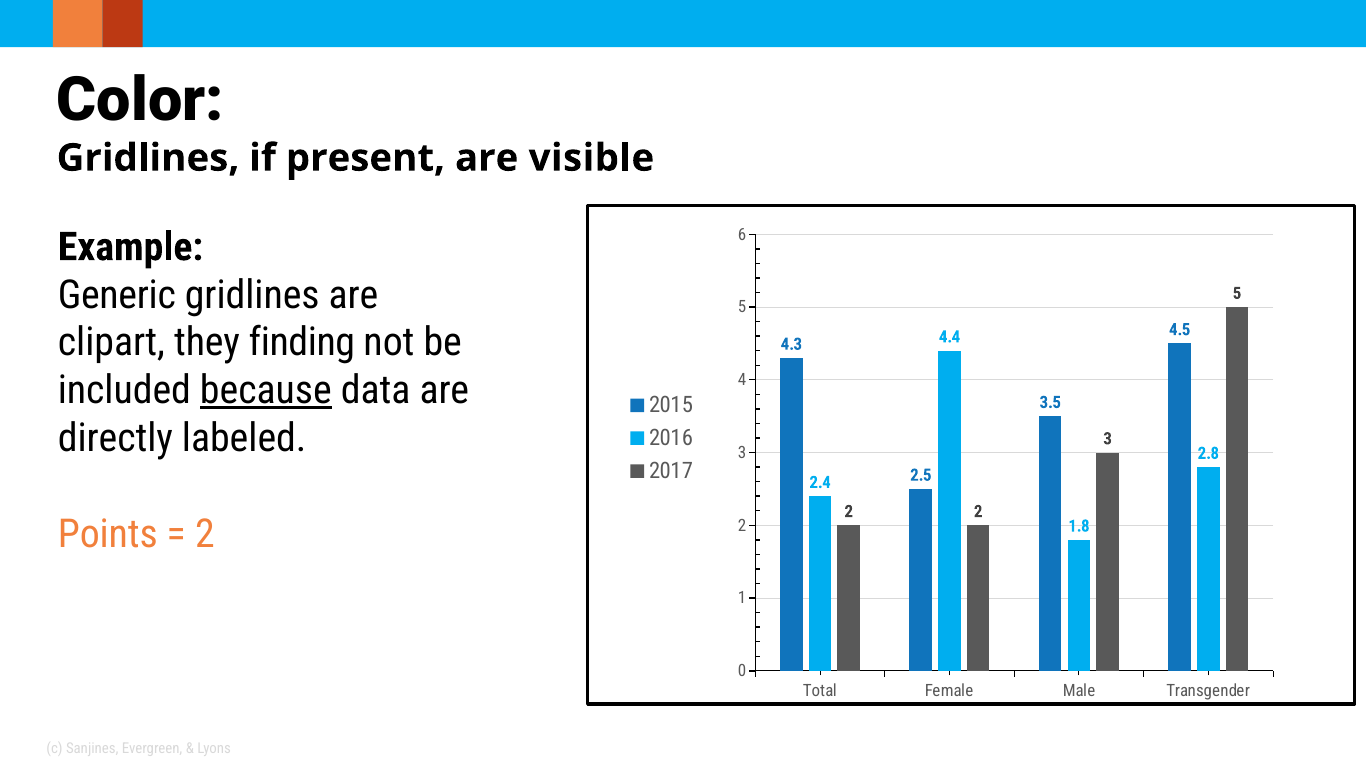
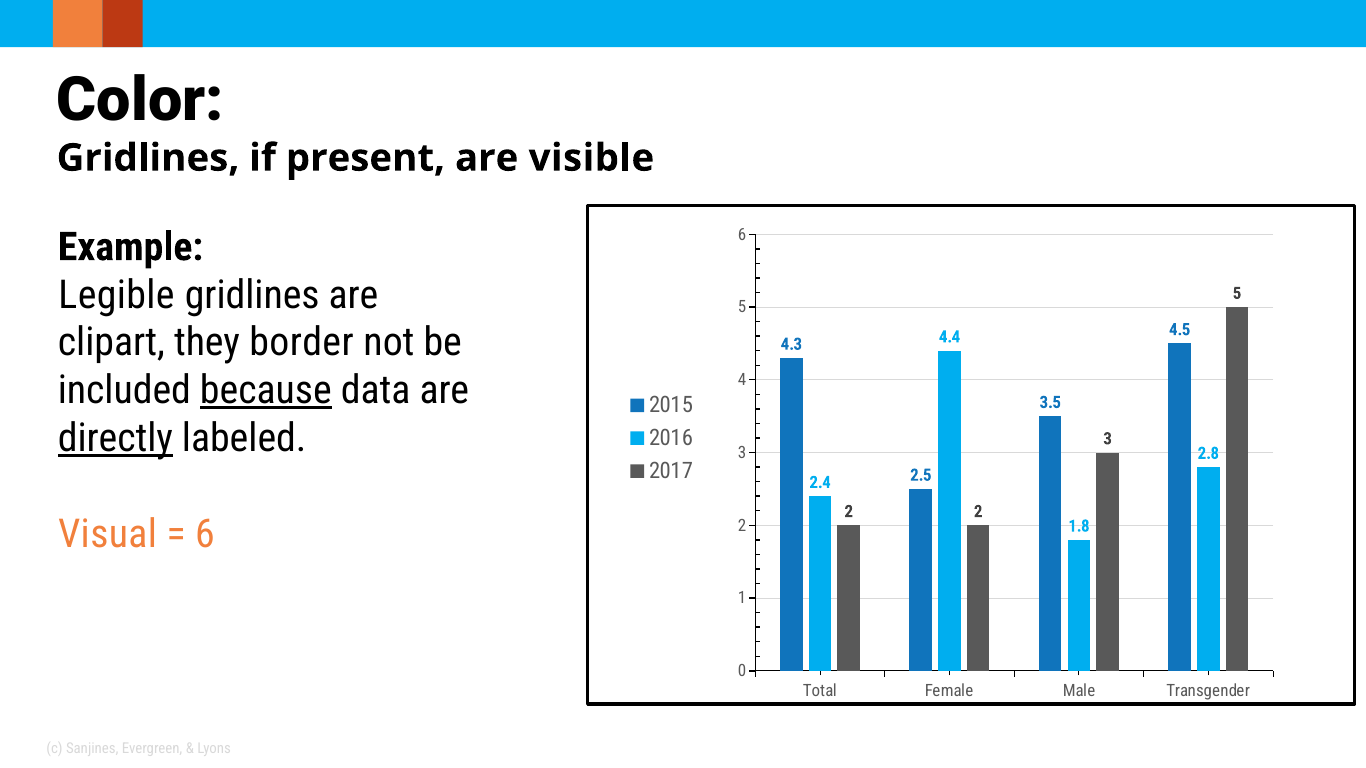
Generic: Generic -> Legible
finding: finding -> border
directly underline: none -> present
Points: Points -> Visual
2 at (205, 534): 2 -> 6
